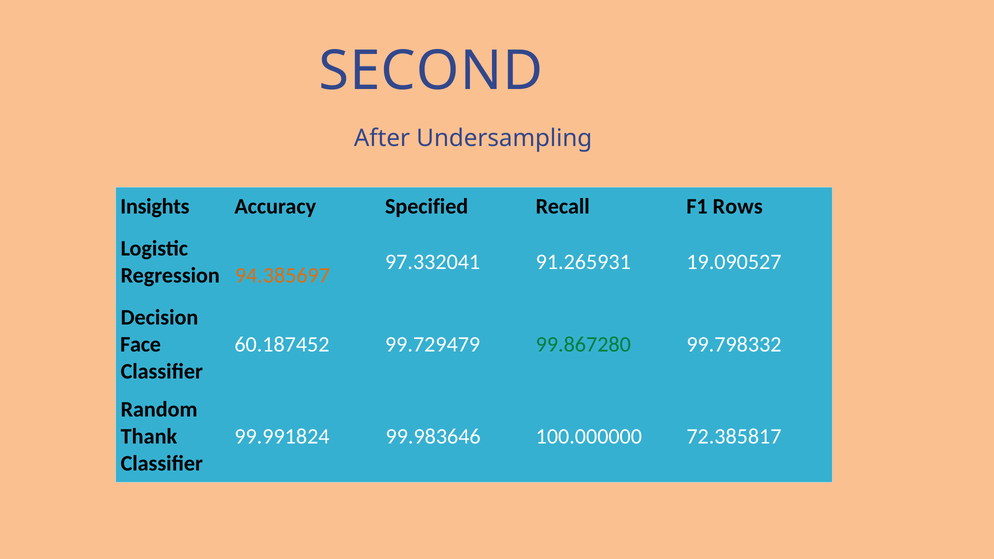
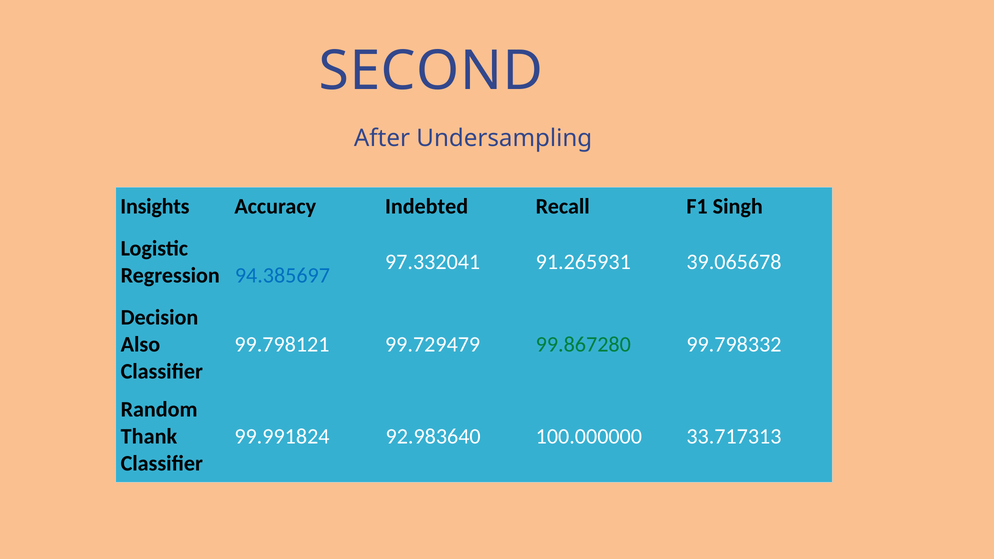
Specified: Specified -> Indebted
Rows: Rows -> Singh
19.090527: 19.090527 -> 39.065678
94.385697 colour: orange -> blue
Face: Face -> Also
60.187452: 60.187452 -> 99.798121
99.983646: 99.983646 -> 92.983640
72.385817: 72.385817 -> 33.717313
